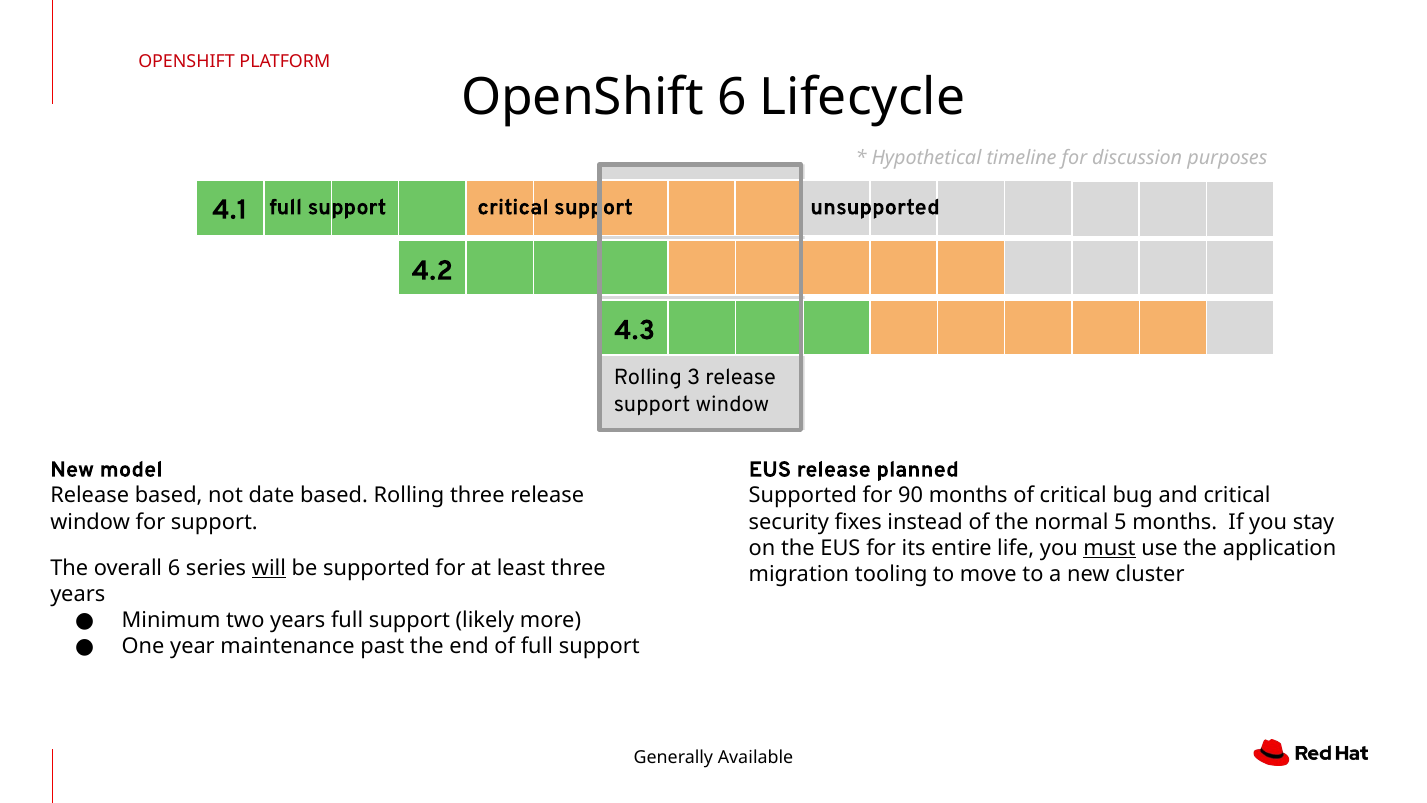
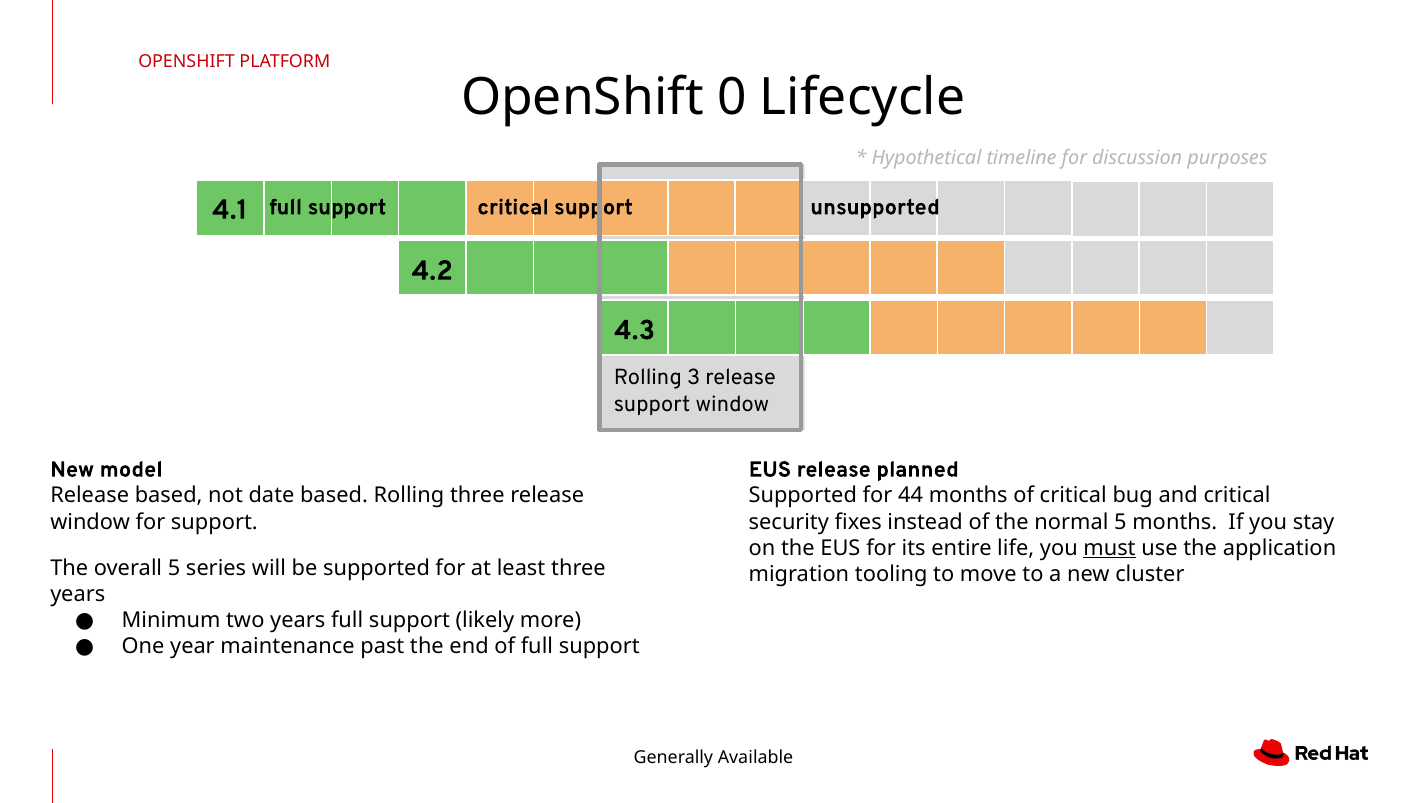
OpenShift 6: 6 -> 0
90: 90 -> 44
overall 6: 6 -> 5
will underline: present -> none
